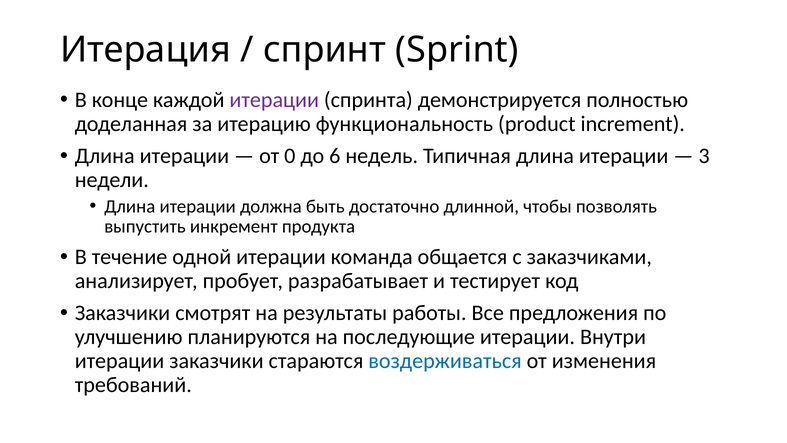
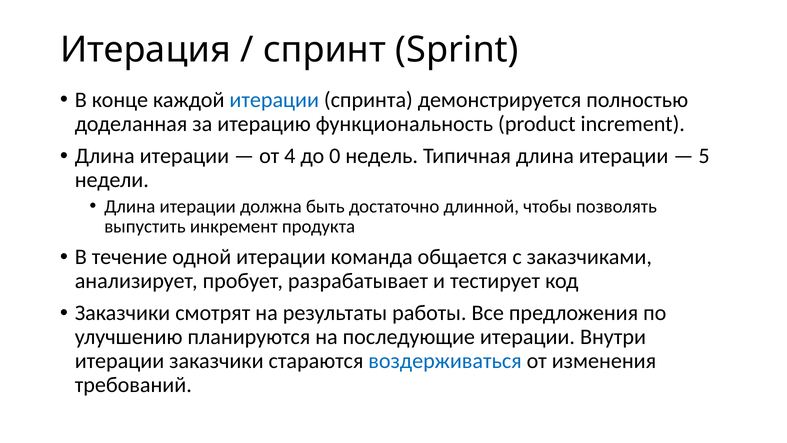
итерации at (274, 100) colour: purple -> blue
0: 0 -> 4
6: 6 -> 0
3: 3 -> 5
